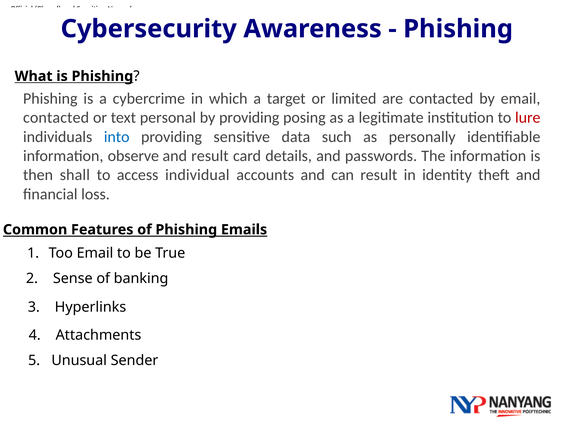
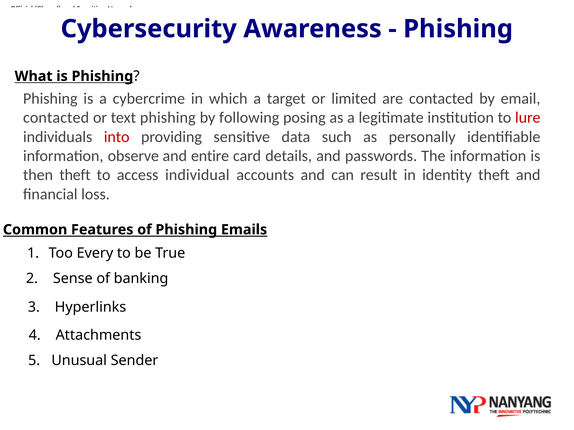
text personal: personal -> phishing
by providing: providing -> following
into colour: blue -> red
and result: result -> entire
then shall: shall -> theft
Too Email: Email -> Every
